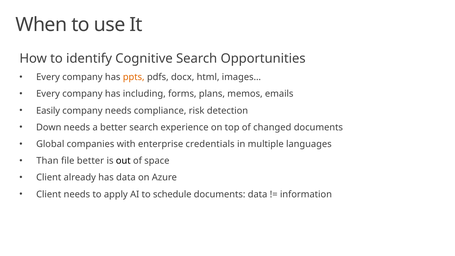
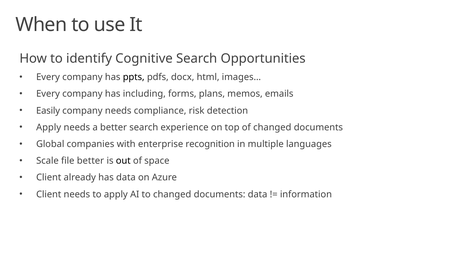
ppts colour: orange -> black
Down at (49, 127): Down -> Apply
credentials: credentials -> recognition
Than: Than -> Scale
to schedule: schedule -> changed
